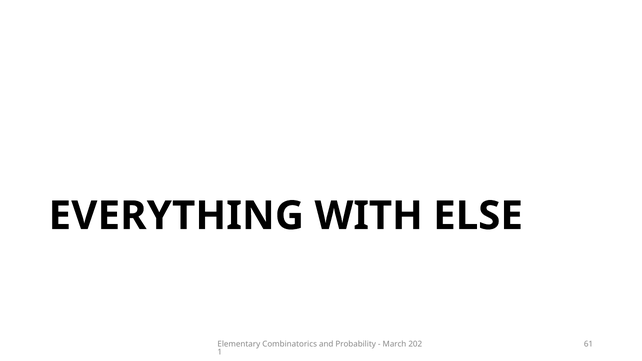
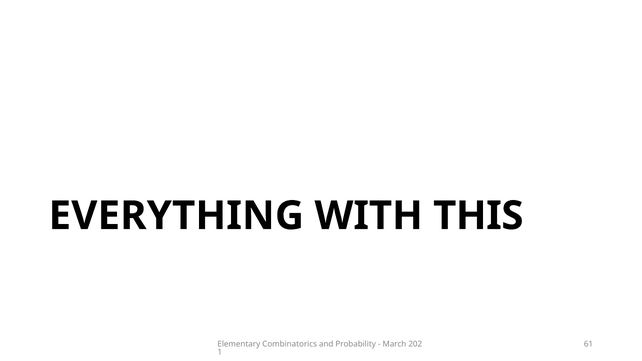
ELSE: ELSE -> THIS
